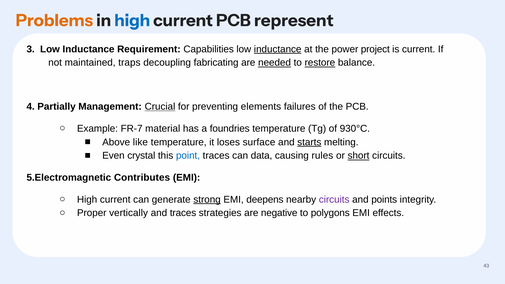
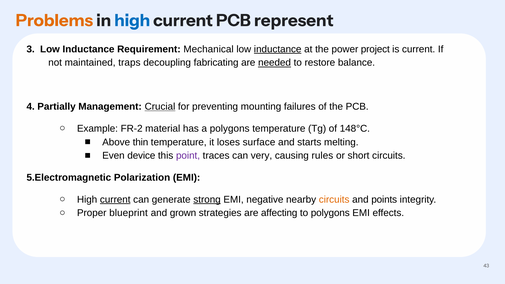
Capabilities: Capabilities -> Mechanical
restore underline: present -> none
elements: elements -> mounting
FR-7: FR-7 -> FR-2
a foundries: foundries -> polygons
930°C: 930°C -> 148°C
like: like -> thin
starts underline: present -> none
crystal: crystal -> device
point colour: blue -> purple
data: data -> very
short underline: present -> none
Contributes: Contributes -> Polarization
current at (115, 200) underline: none -> present
deepens: deepens -> negative
circuits at (334, 200) colour: purple -> orange
vertically: vertically -> blueprint
and traces: traces -> grown
negative: negative -> affecting
